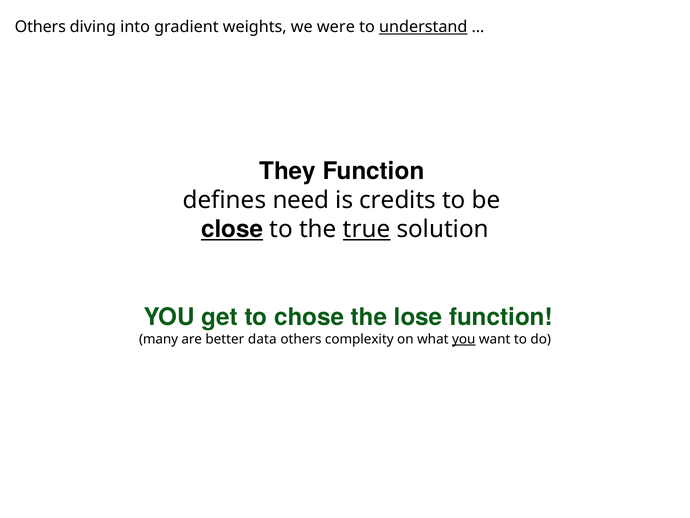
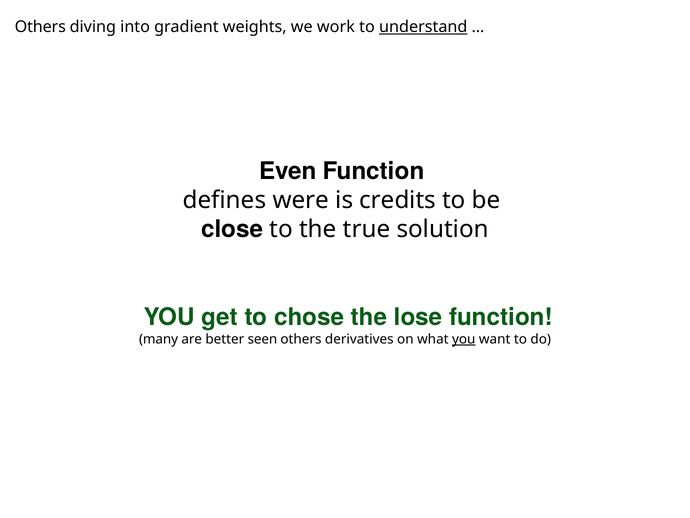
were: were -> work
They: They -> Even
need: need -> were
close underline: present -> none
true underline: present -> none
data: data -> seen
complexity: complexity -> derivatives
